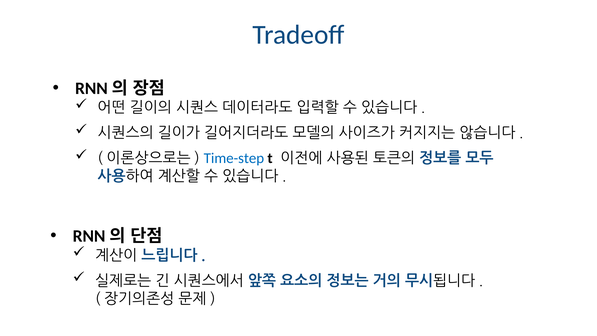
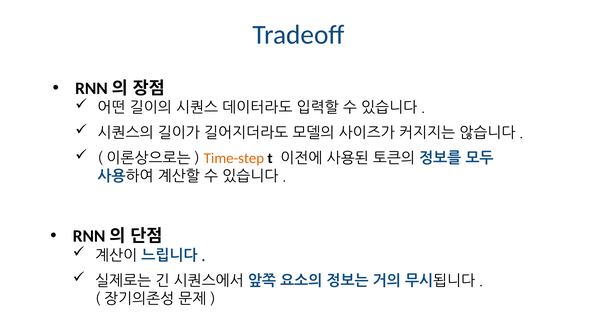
Time-step colour: blue -> orange
